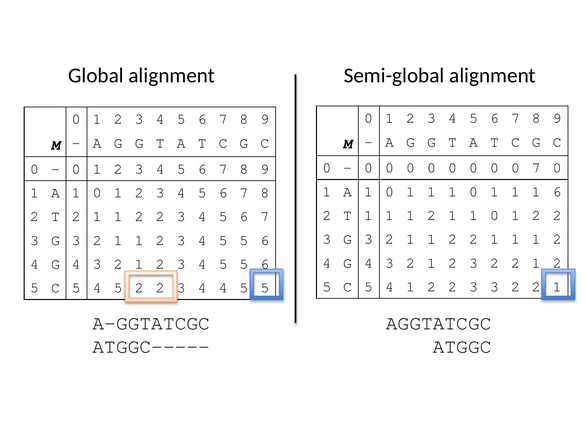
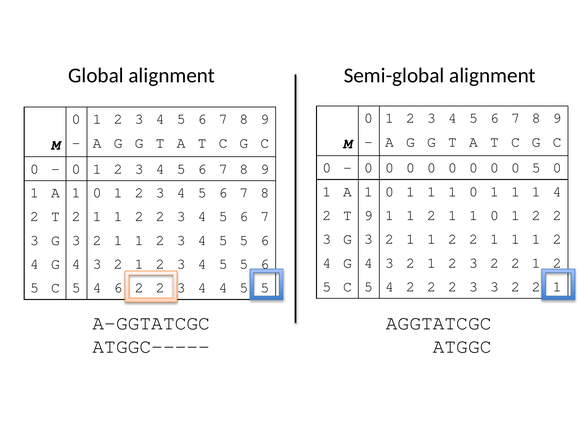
0 7: 7 -> 5
1 6: 6 -> 4
T 1: 1 -> 9
5 4 1: 1 -> 2
5 4 5: 5 -> 6
